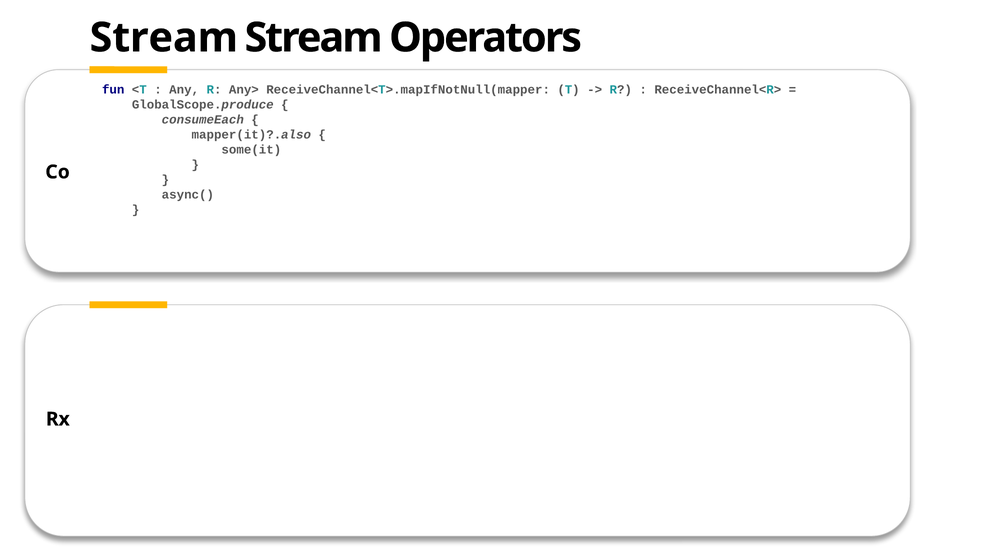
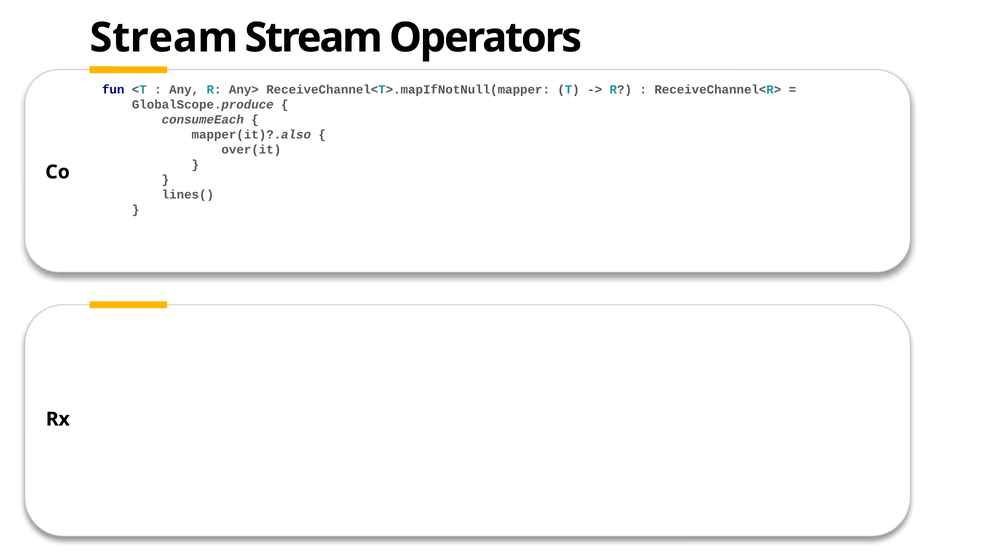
some(it: some(it -> over(it
async(: async( -> lines(
